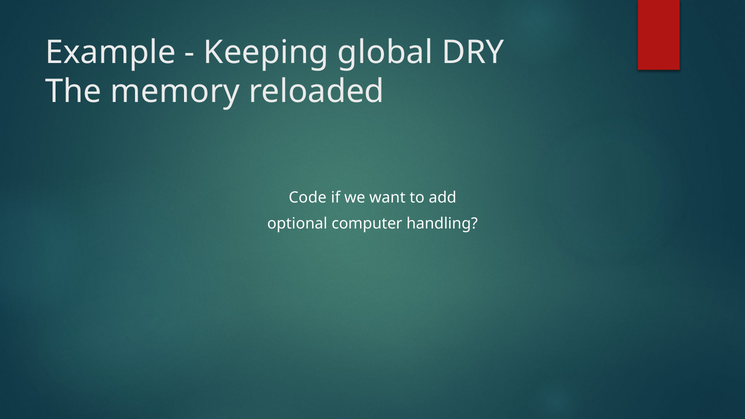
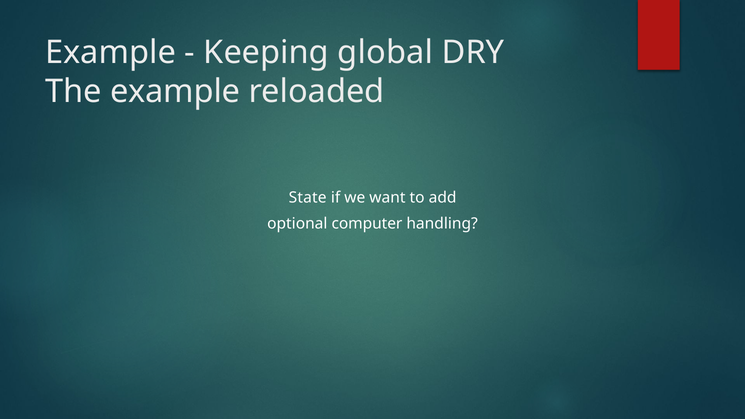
The memory: memory -> example
Code: Code -> State
